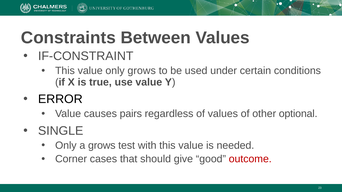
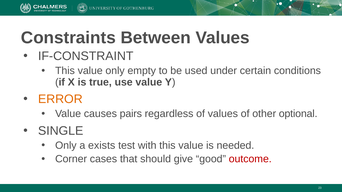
only grows: grows -> empty
ERROR colour: black -> orange
a grows: grows -> exists
